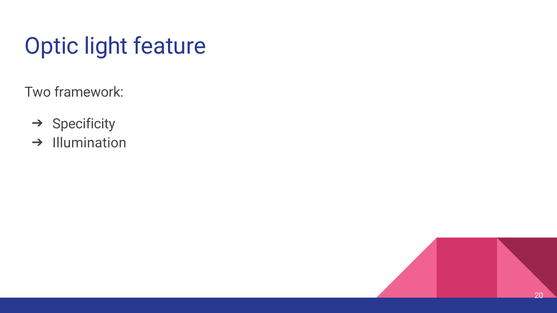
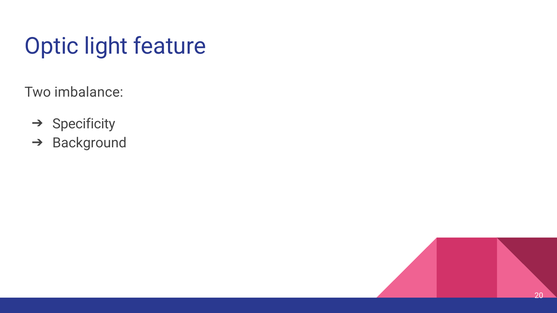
framework: framework -> imbalance
Illumination: Illumination -> Background
